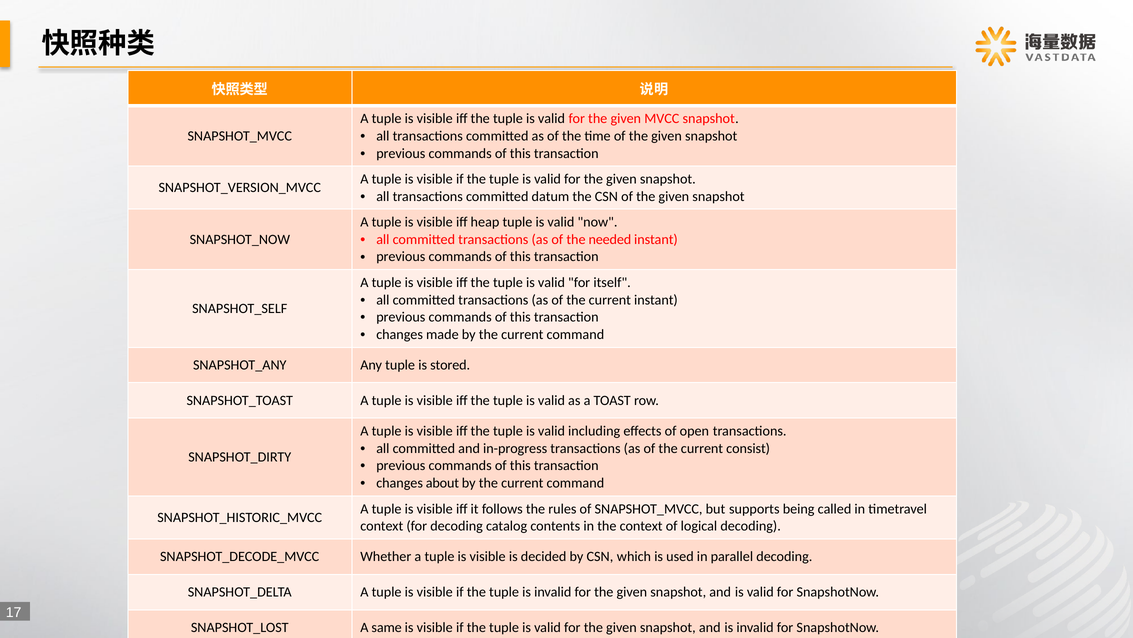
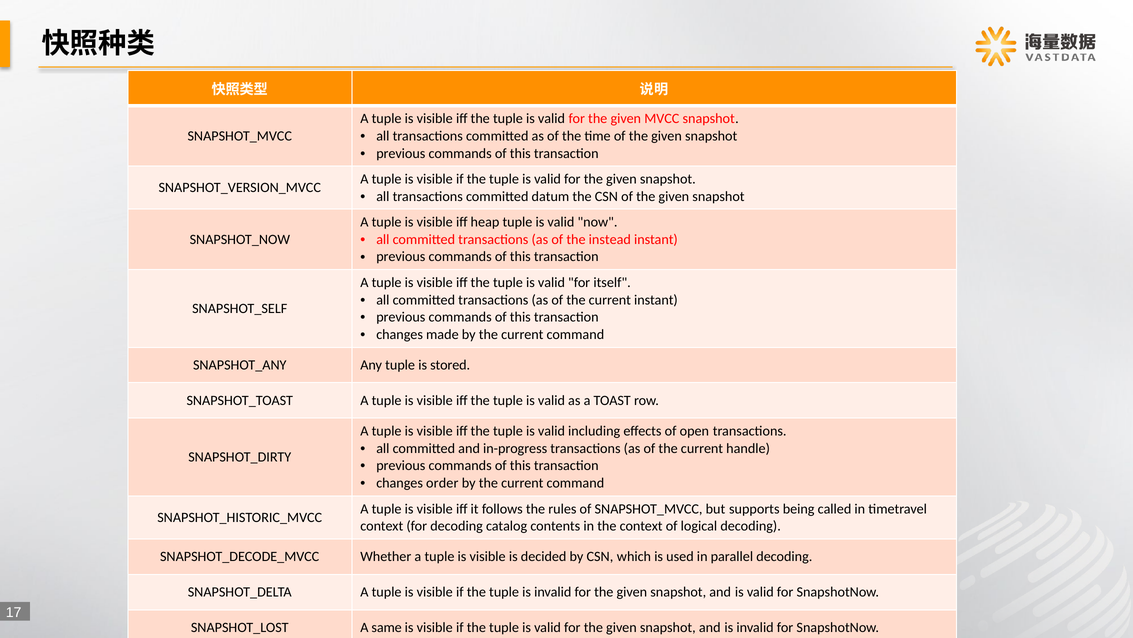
needed: needed -> instead
consist: consist -> handle
about: about -> order
